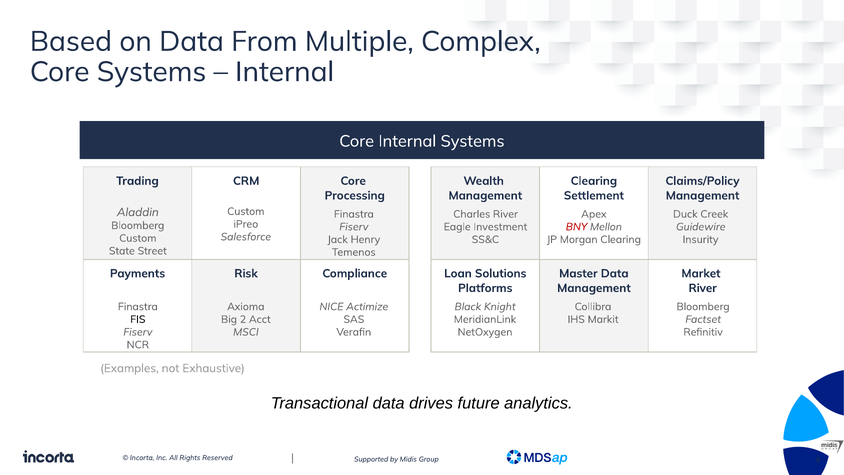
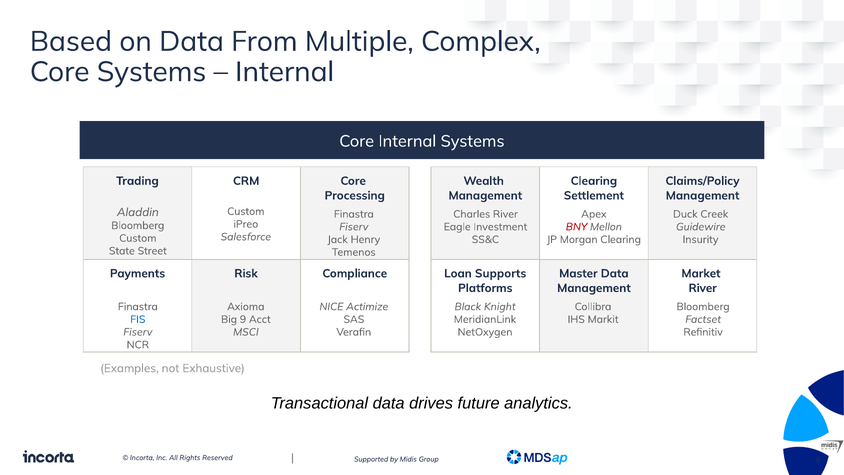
Solutions: Solutions -> Supports
FIS colour: black -> blue
Big 2: 2 -> 9
